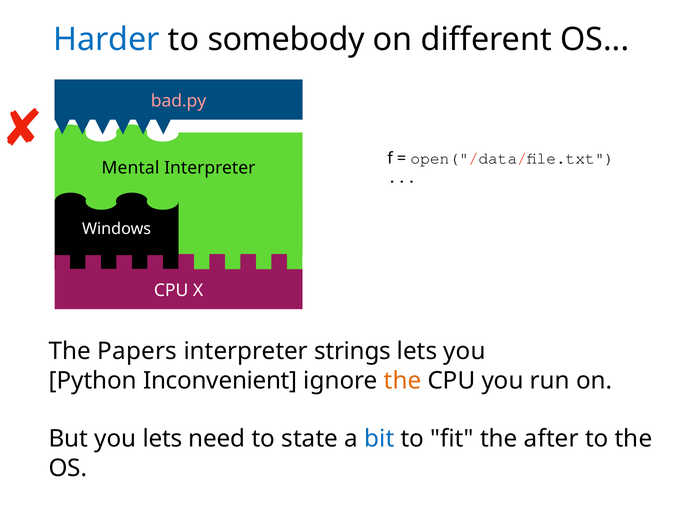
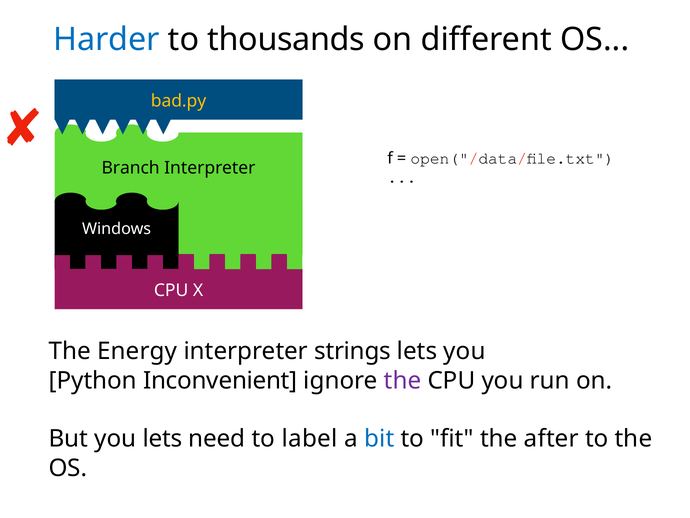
somebody: somebody -> thousands
bad.py colour: pink -> yellow
Mental: Mental -> Branch
Papers: Papers -> Energy
the at (403, 380) colour: orange -> purple
state: state -> label
